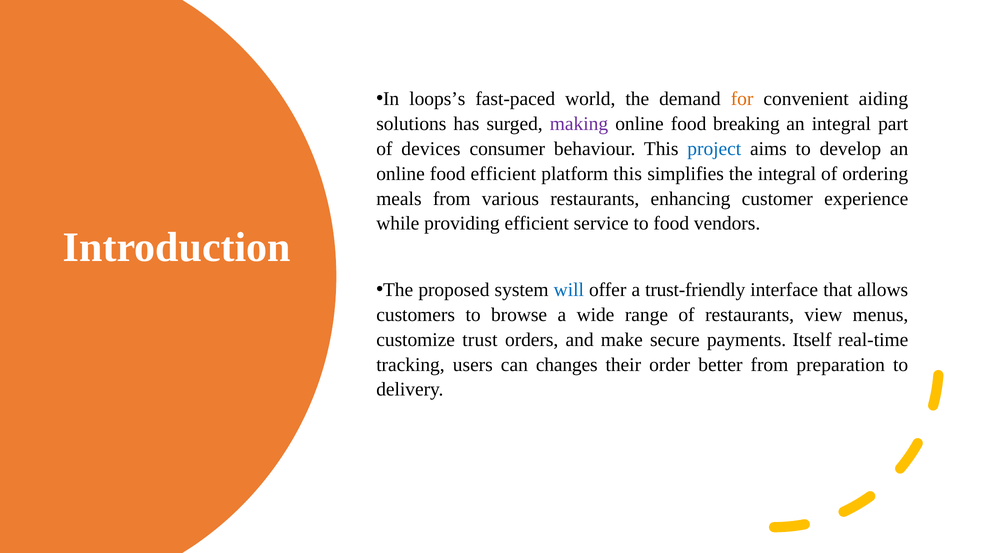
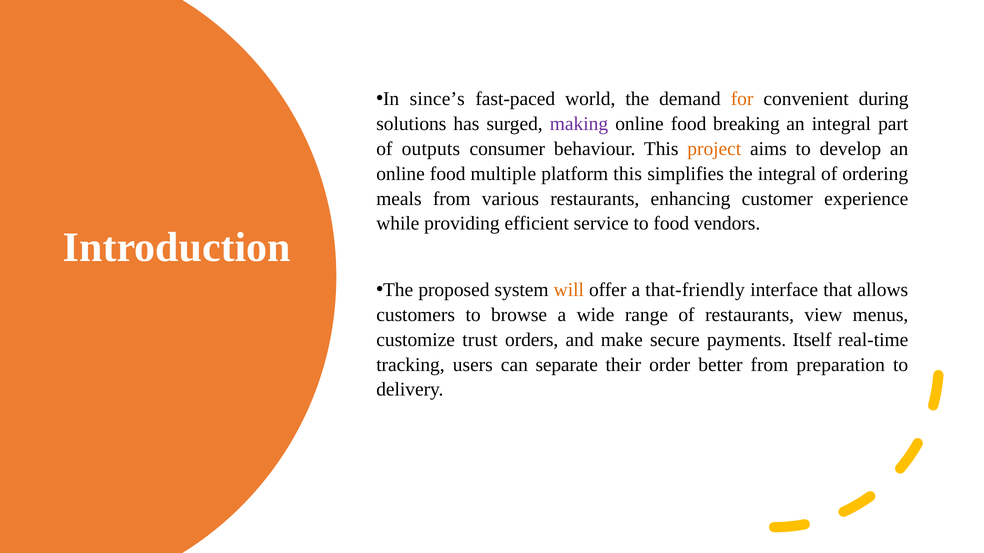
loops’s: loops’s -> since’s
aiding: aiding -> during
devices: devices -> outputs
project colour: blue -> orange
food efficient: efficient -> multiple
will colour: blue -> orange
trust-friendly: trust-friendly -> that-friendly
changes: changes -> separate
